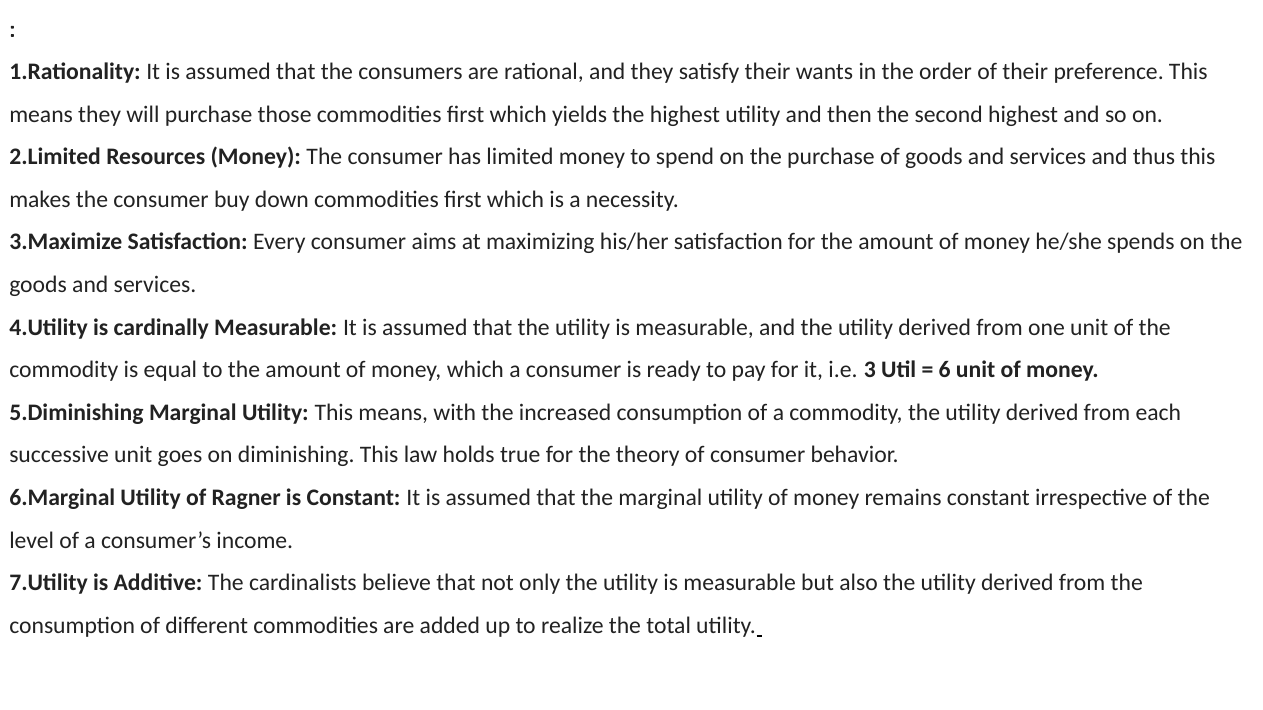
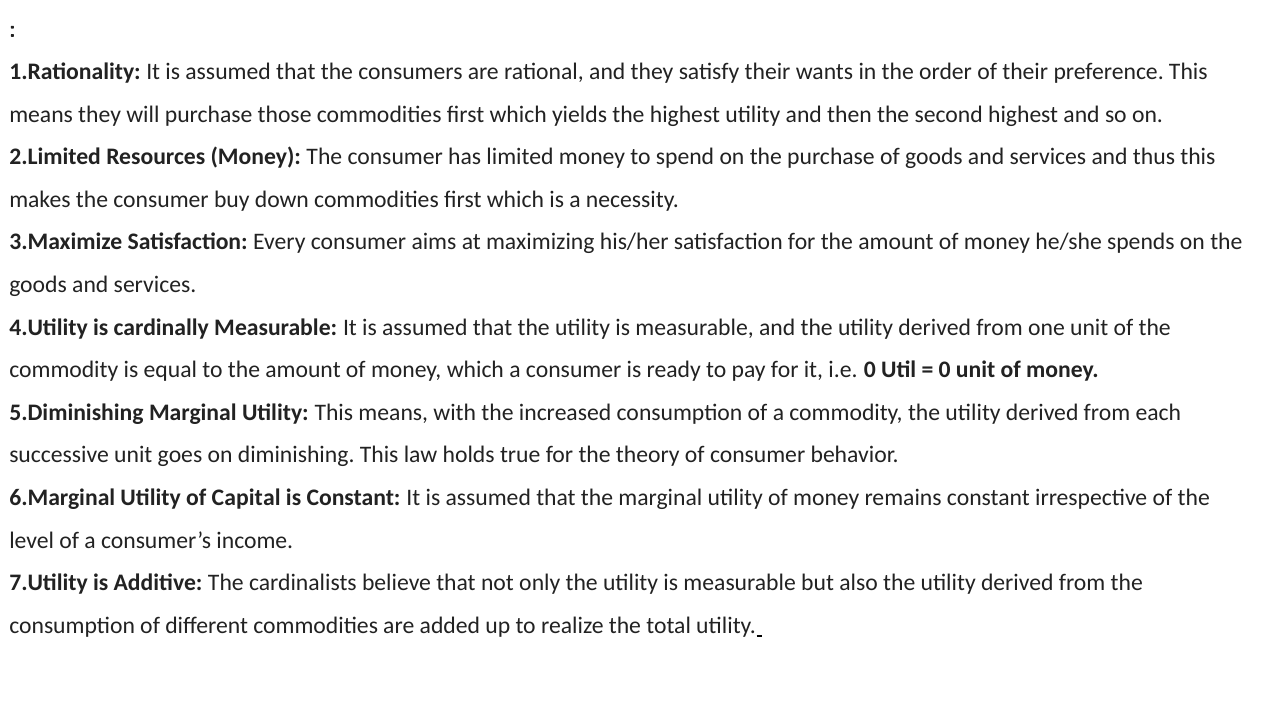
i.e 3: 3 -> 0
6 at (945, 370): 6 -> 0
Ragner: Ragner -> Capital
